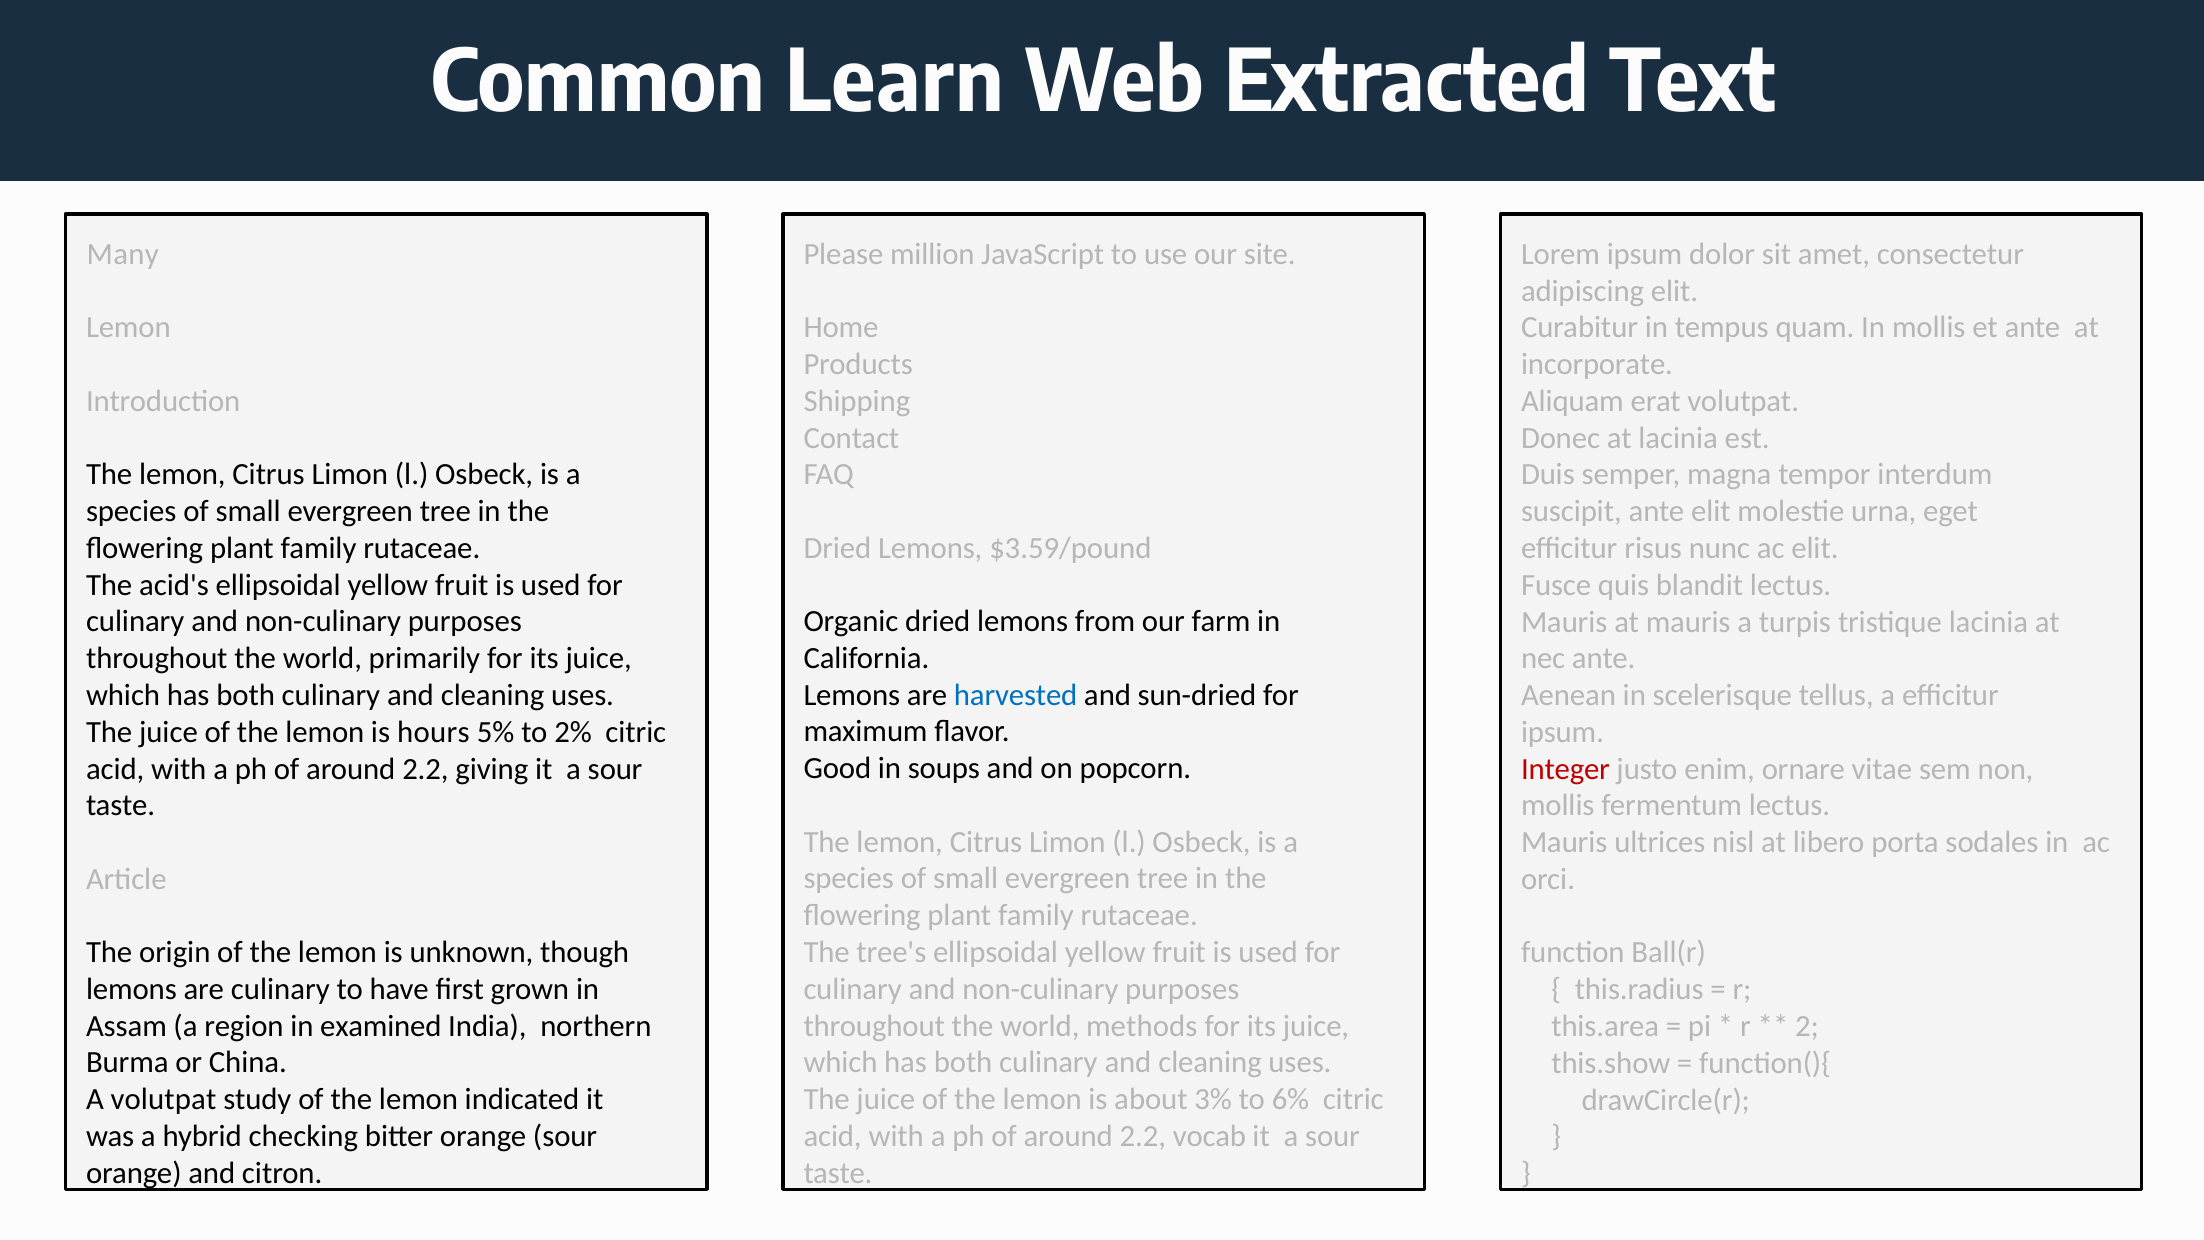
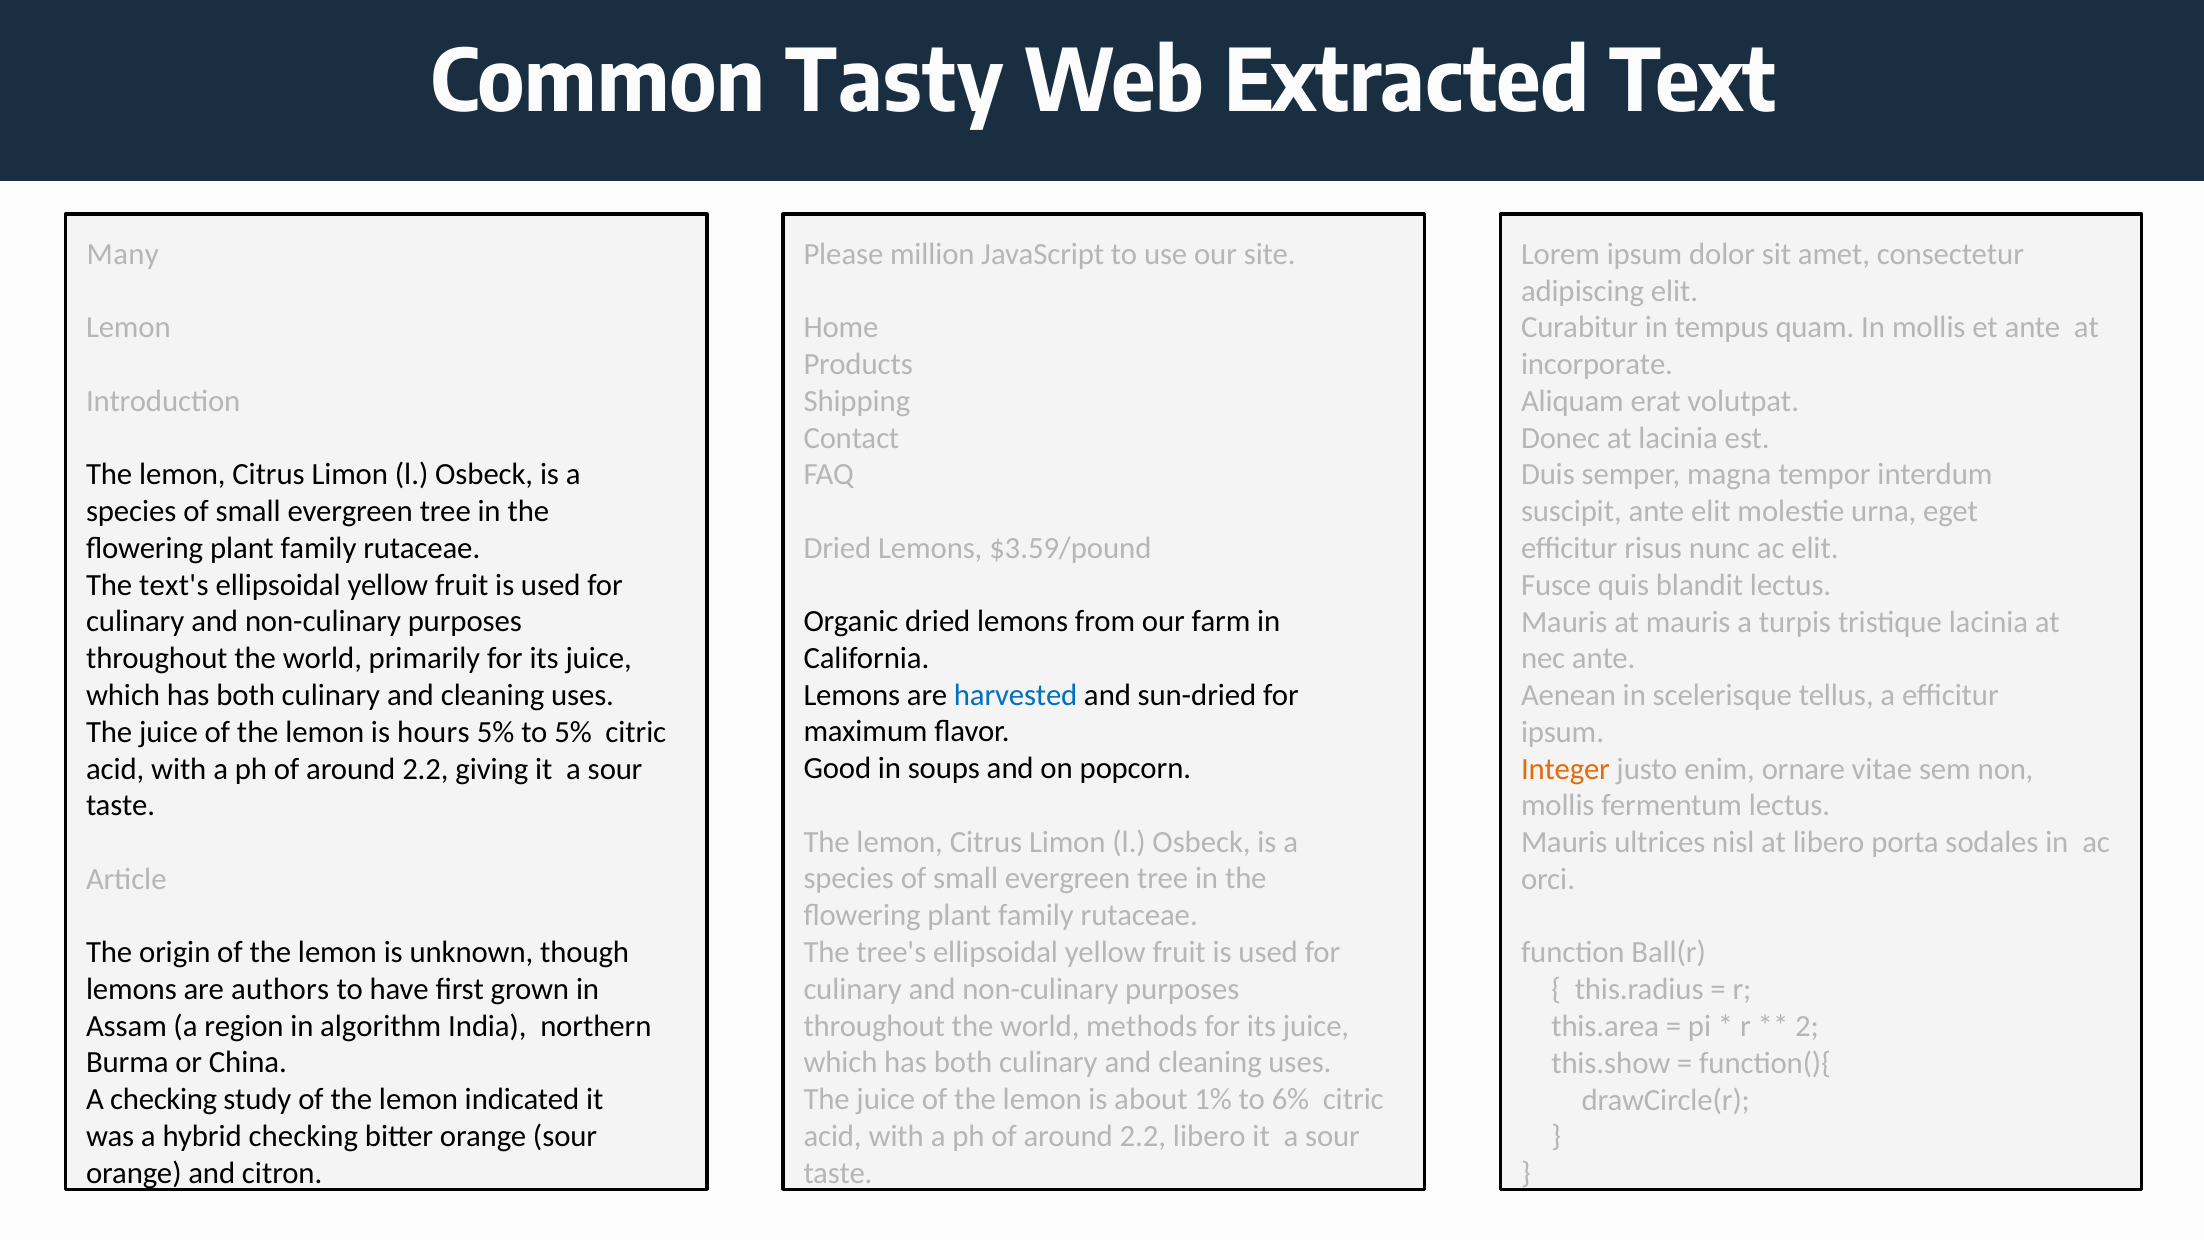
Learn: Learn -> Tasty
acid's: acid's -> text's
to 2%: 2% -> 5%
Integer colour: red -> orange
are culinary: culinary -> authors
examined: examined -> algorithm
3%: 3% -> 1%
A volutpat: volutpat -> checking
2.2 vocab: vocab -> libero
